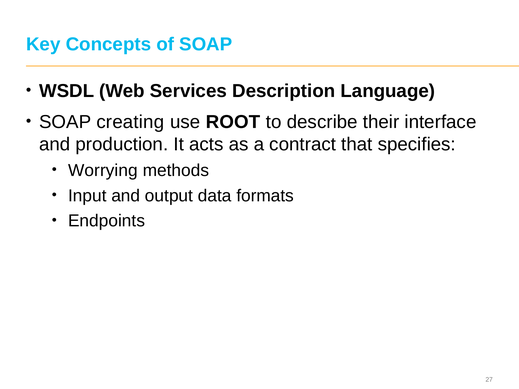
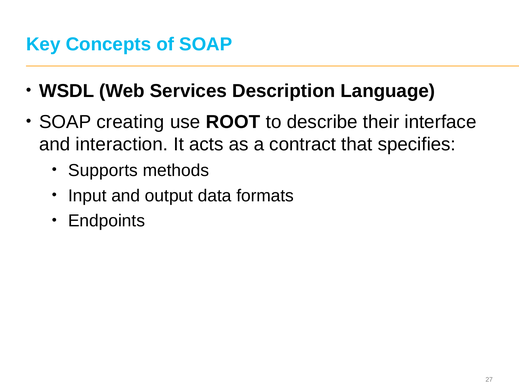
production: production -> interaction
Worrying: Worrying -> Supports
